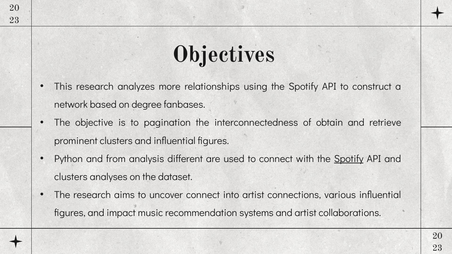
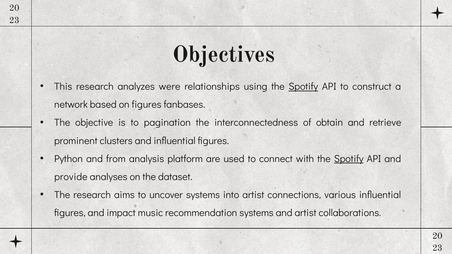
more: more -> were
Spotify at (303, 87) underline: none -> present
on degree: degree -> figures
different: different -> platform
clusters at (71, 177): clusters -> provide
uncover connect: connect -> systems
